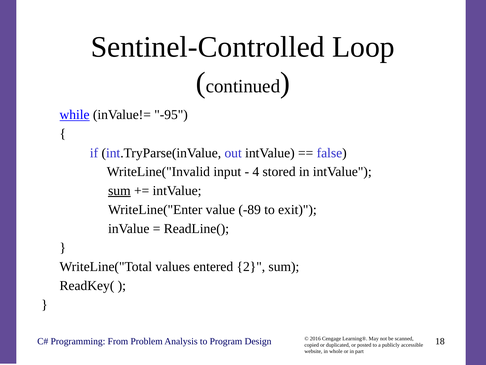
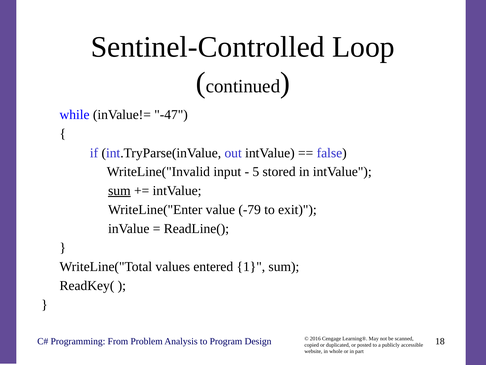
while underline: present -> none
-95: -95 -> -47
4: 4 -> 5
-89: -89 -> -79
2: 2 -> 1
